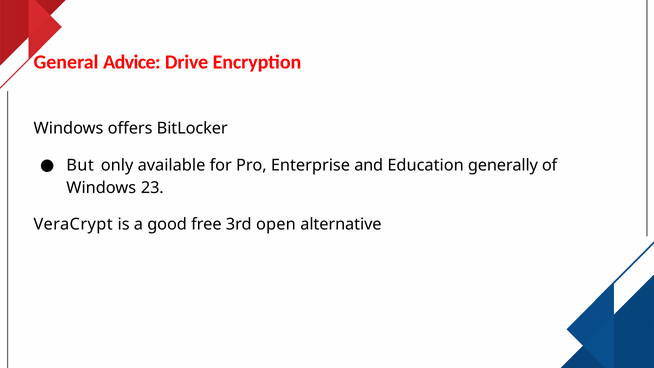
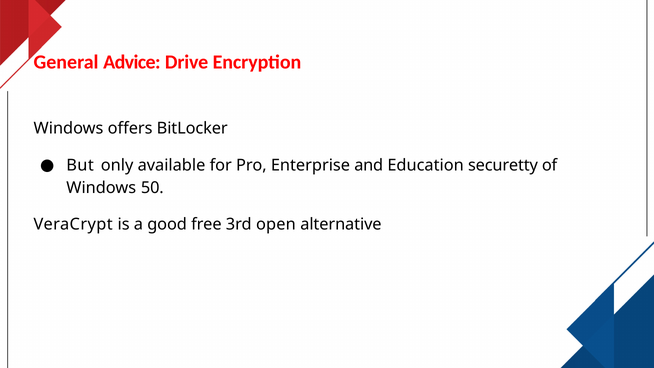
generally: generally -> securetty
23: 23 -> 50
